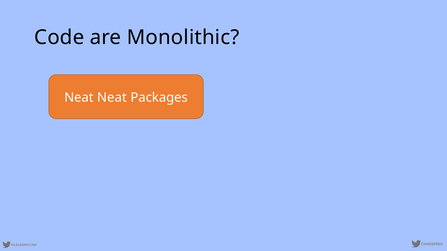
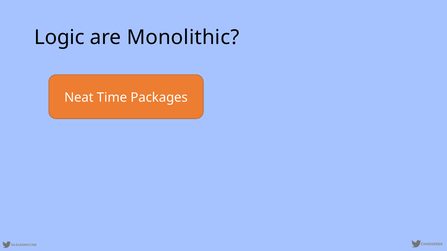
Code: Code -> Logic
Neat Neat: Neat -> Time
